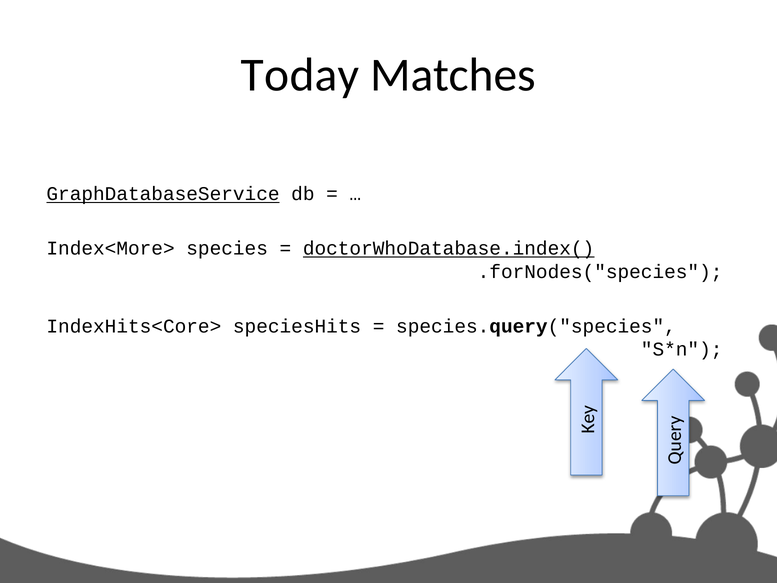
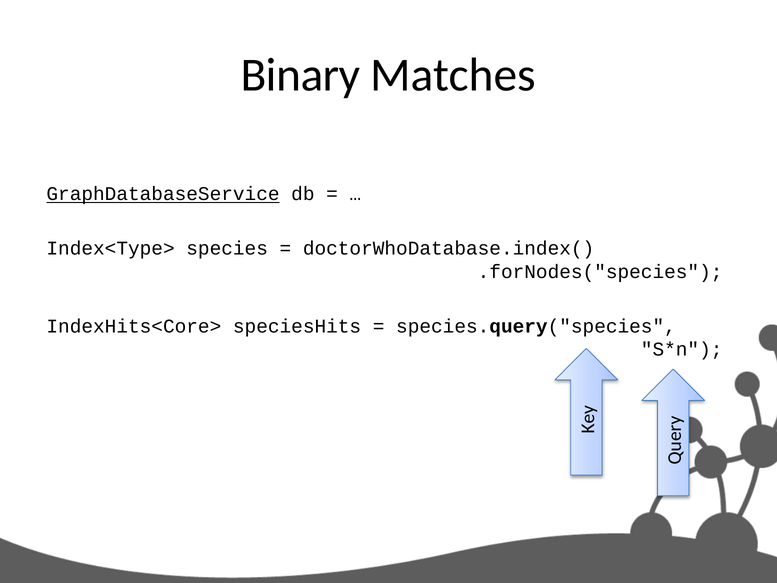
Today: Today -> Binary
Index<More>: Index<More> -> Index<Type>
doctorWhoDatabase.index( underline: present -> none
